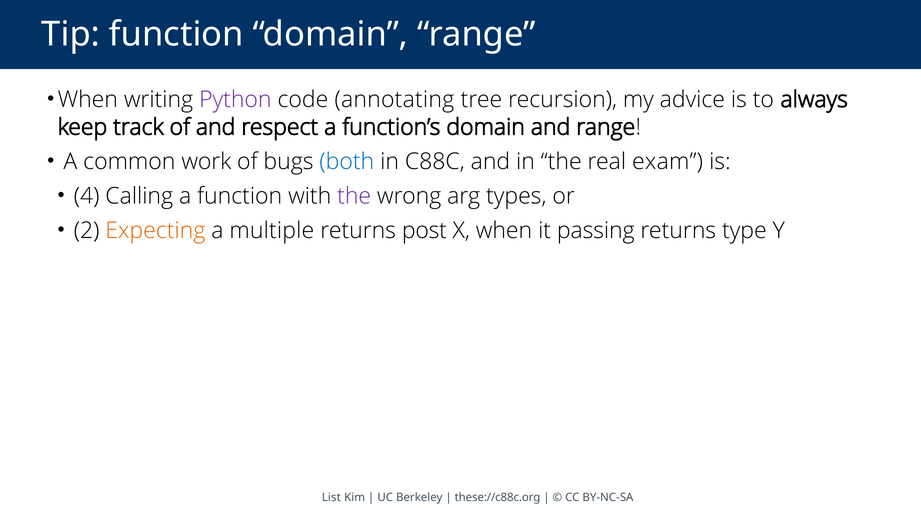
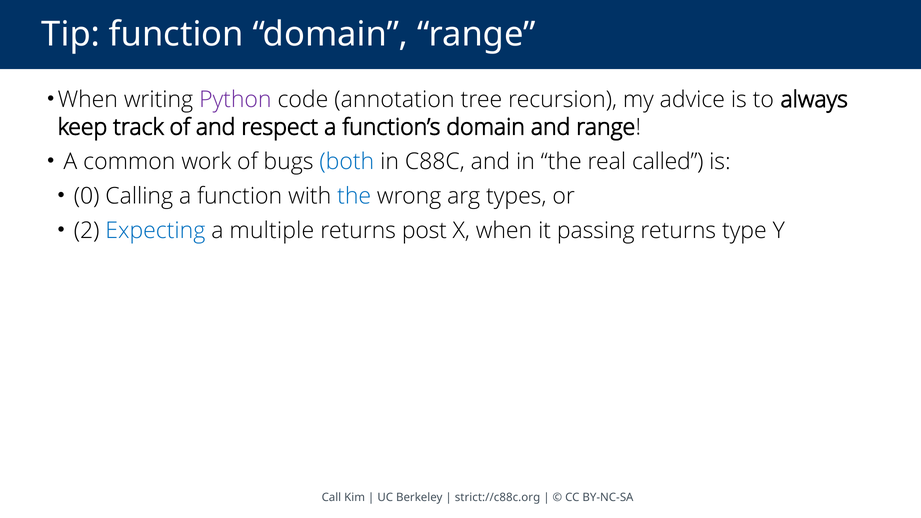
annotating: annotating -> annotation
exam: exam -> called
4: 4 -> 0
the at (354, 196) colour: purple -> blue
Expecting colour: orange -> blue
List: List -> Call
these://c88c.org: these://c88c.org -> strict://c88c.org
